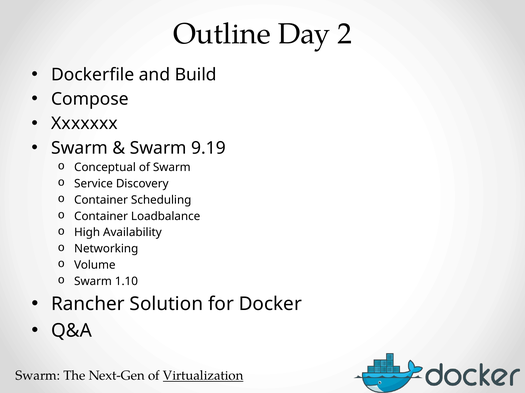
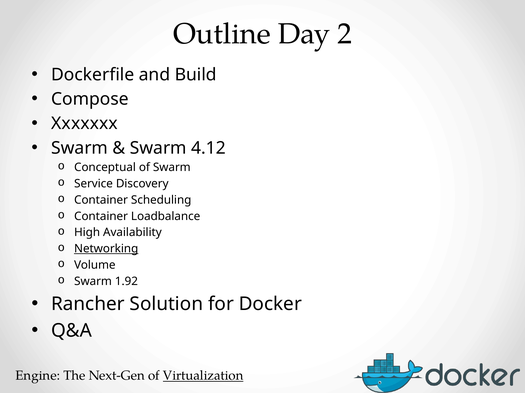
9.19: 9.19 -> 4.12
Networking underline: none -> present
1.10: 1.10 -> 1.92
Swarm at (38, 376): Swarm -> Engine
